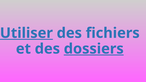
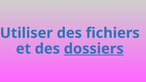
Utiliser underline: present -> none
